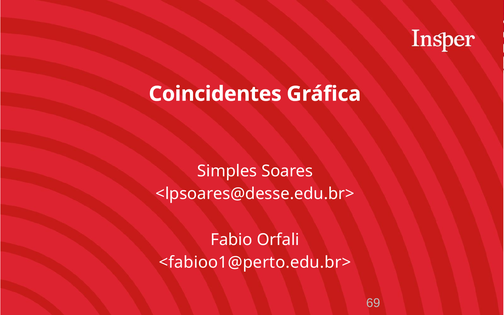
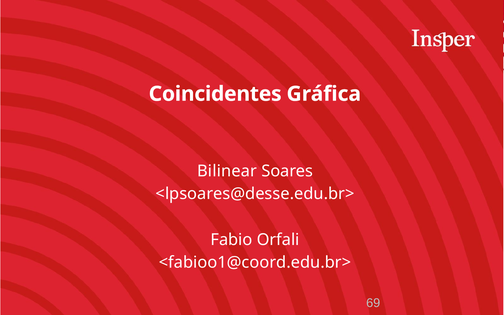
Simples: Simples -> Bilinear
<fabioo1@perto.edu.br>: <fabioo1@perto.edu.br> -> <fabioo1@coord.edu.br>
